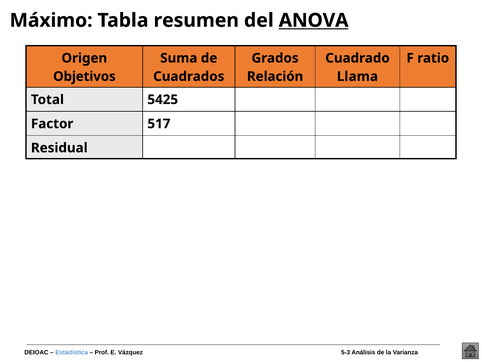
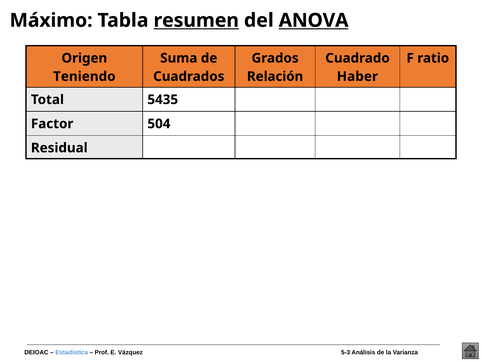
resumen underline: none -> present
Objetivos: Objetivos -> Teniendo
Llama: Llama -> Haber
5425: 5425 -> 5435
517: 517 -> 504
